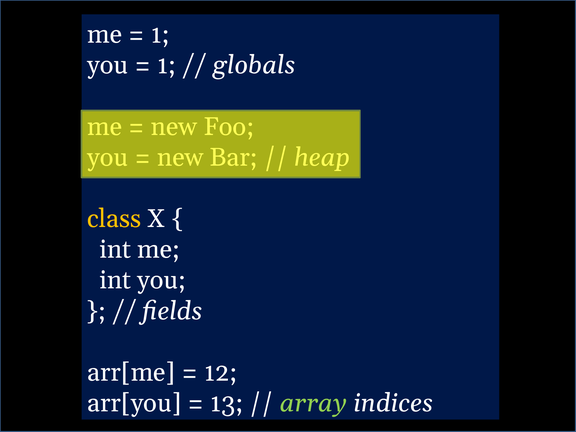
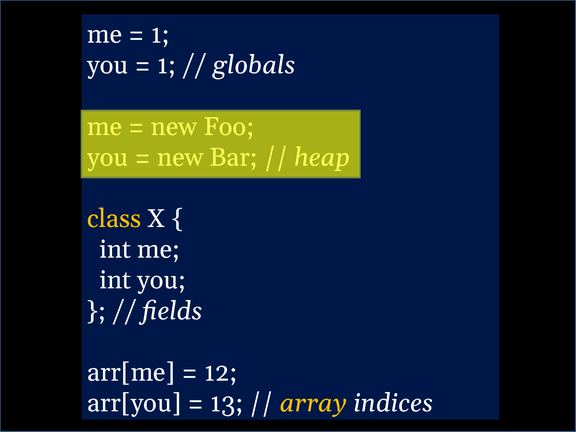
array colour: light green -> yellow
